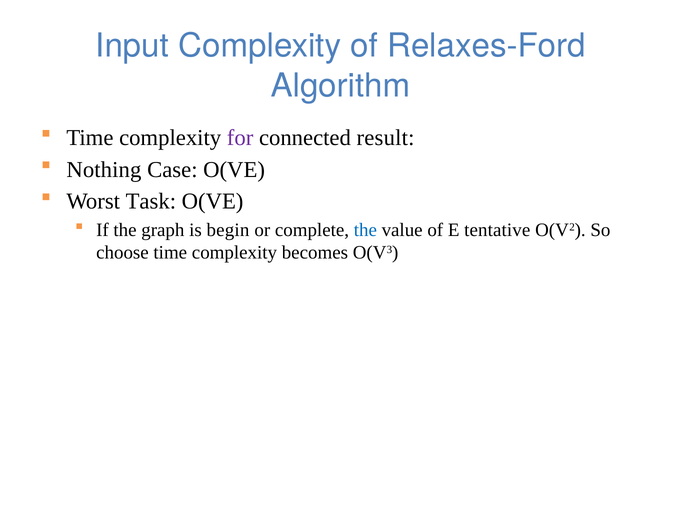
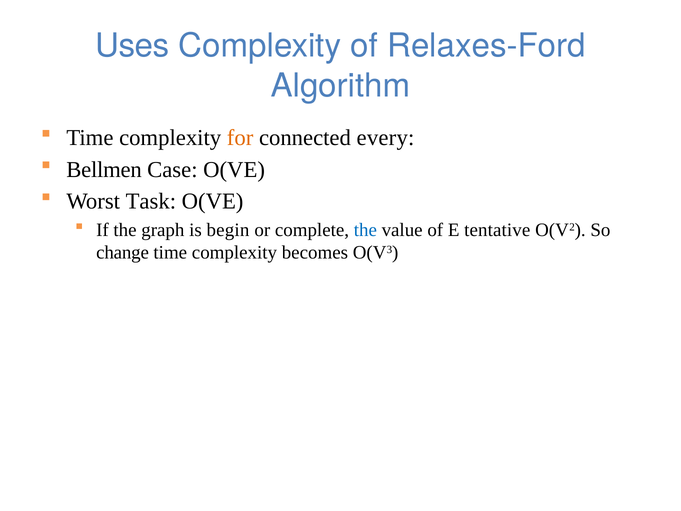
Input: Input -> Uses
for colour: purple -> orange
result: result -> every
Nothing: Nothing -> Bellmen
choose: choose -> change
